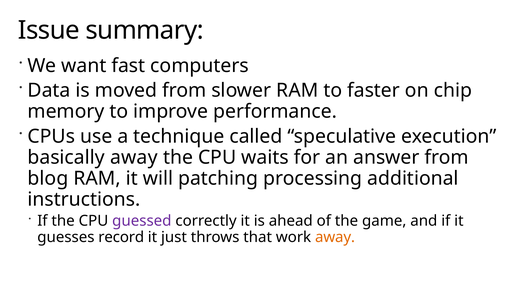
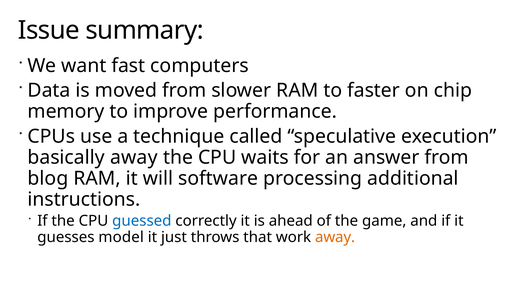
patching: patching -> software
guessed colour: purple -> blue
record: record -> model
